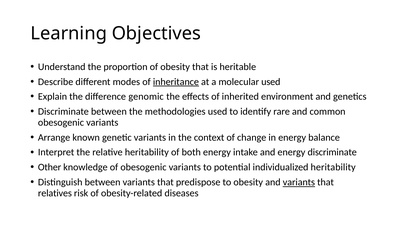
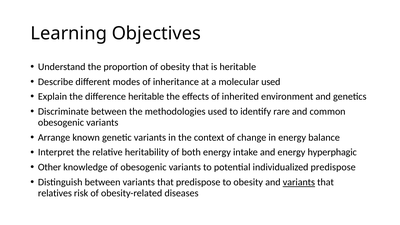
inheritance underline: present -> none
difference genomic: genomic -> heritable
energy discriminate: discriminate -> hyperphagic
individualized heritability: heritability -> predispose
